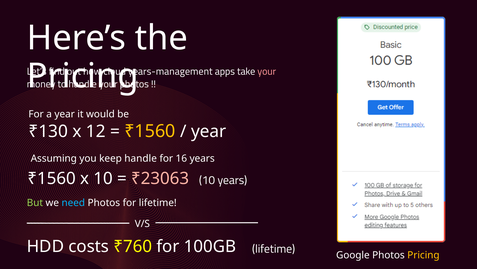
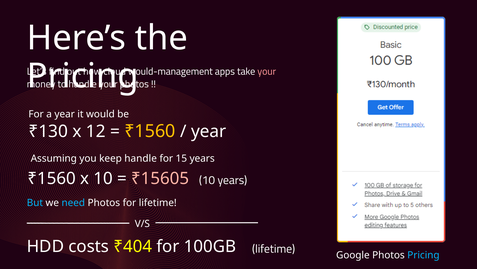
years-management: years-management -> would-management
16: 16 -> 15
₹23063: ₹23063 -> ₹15605
But colour: light green -> light blue
₹760: ₹760 -> ₹404
Pricing at (423, 255) colour: yellow -> light blue
